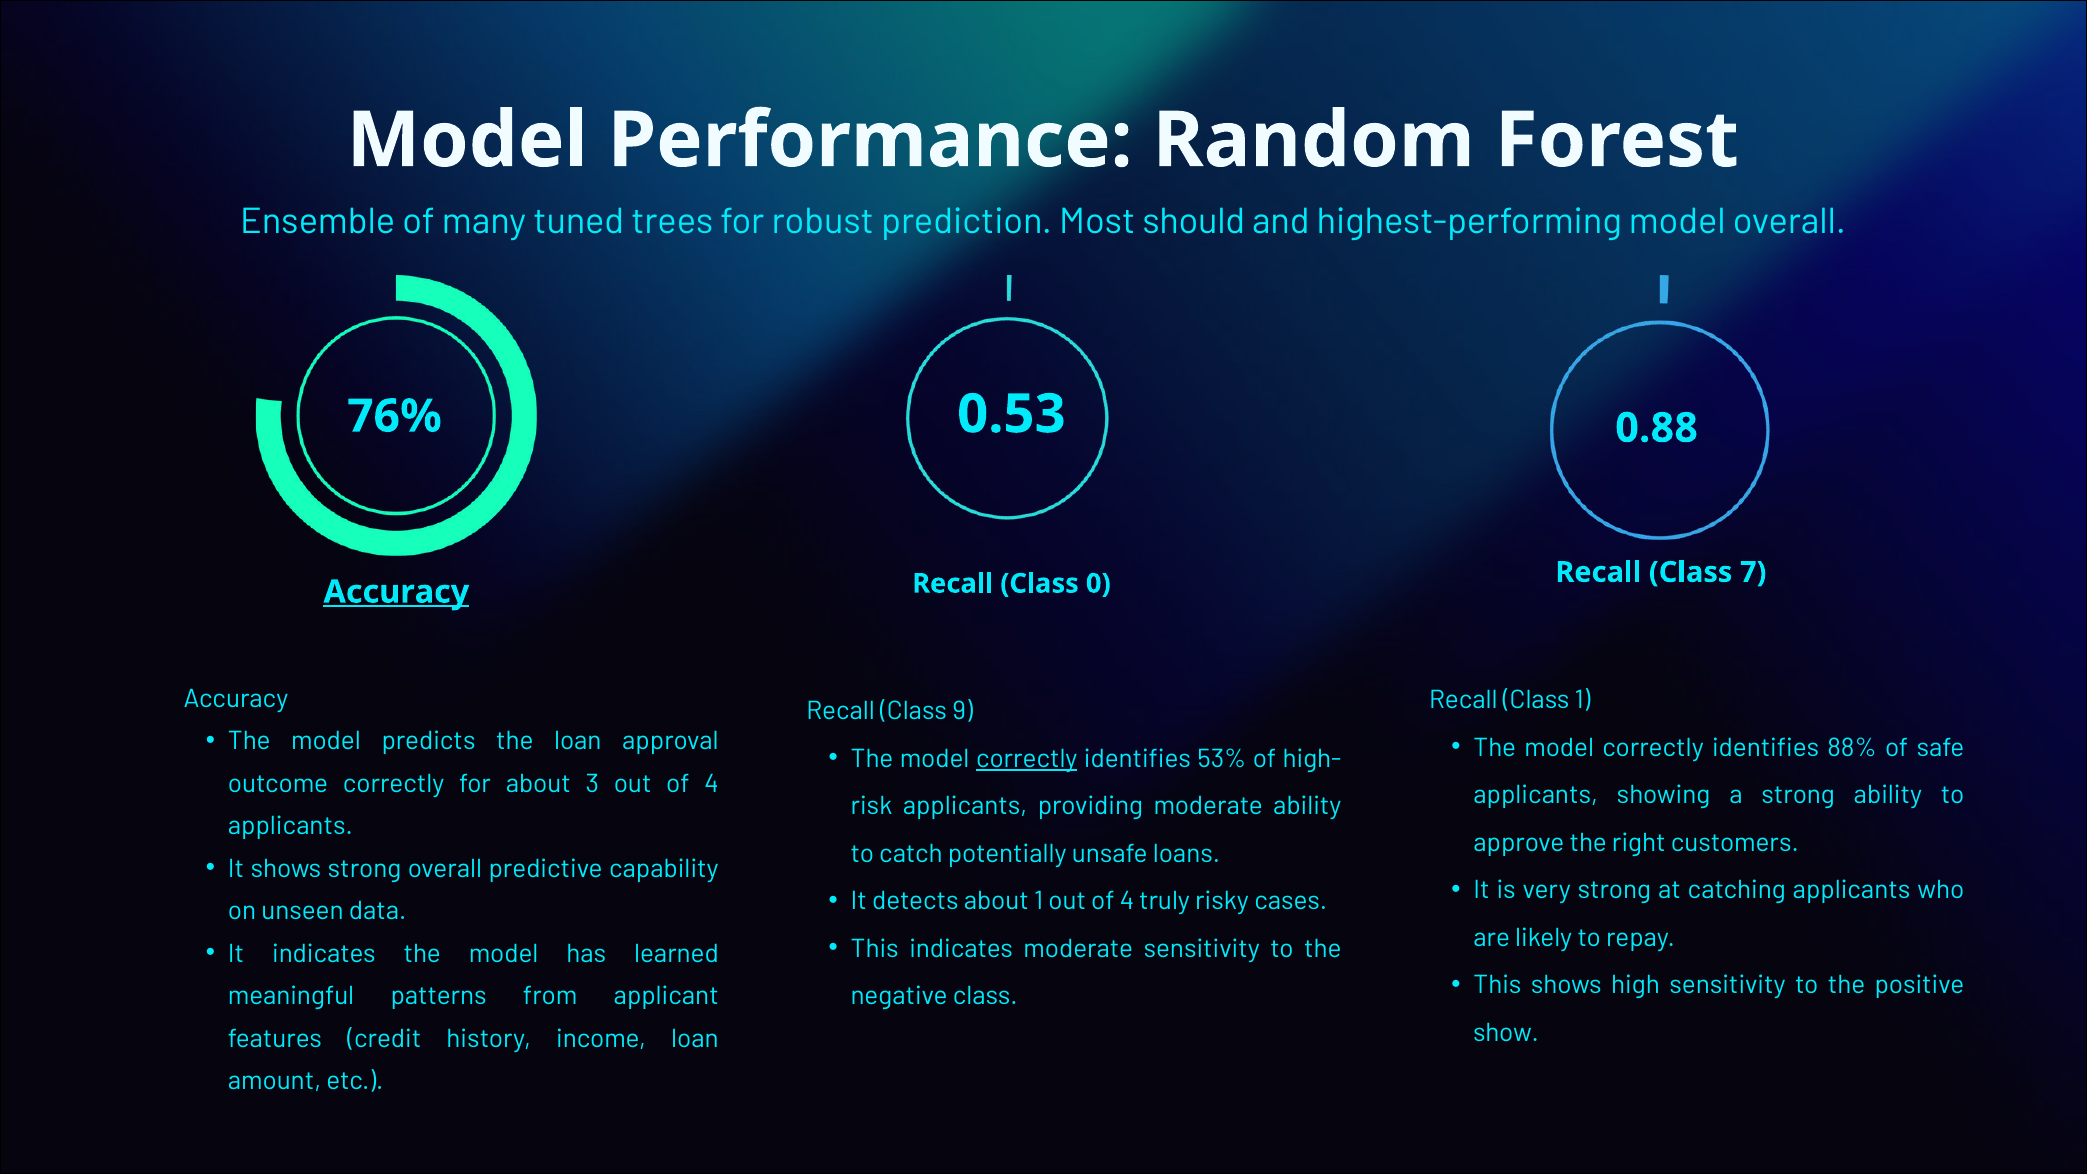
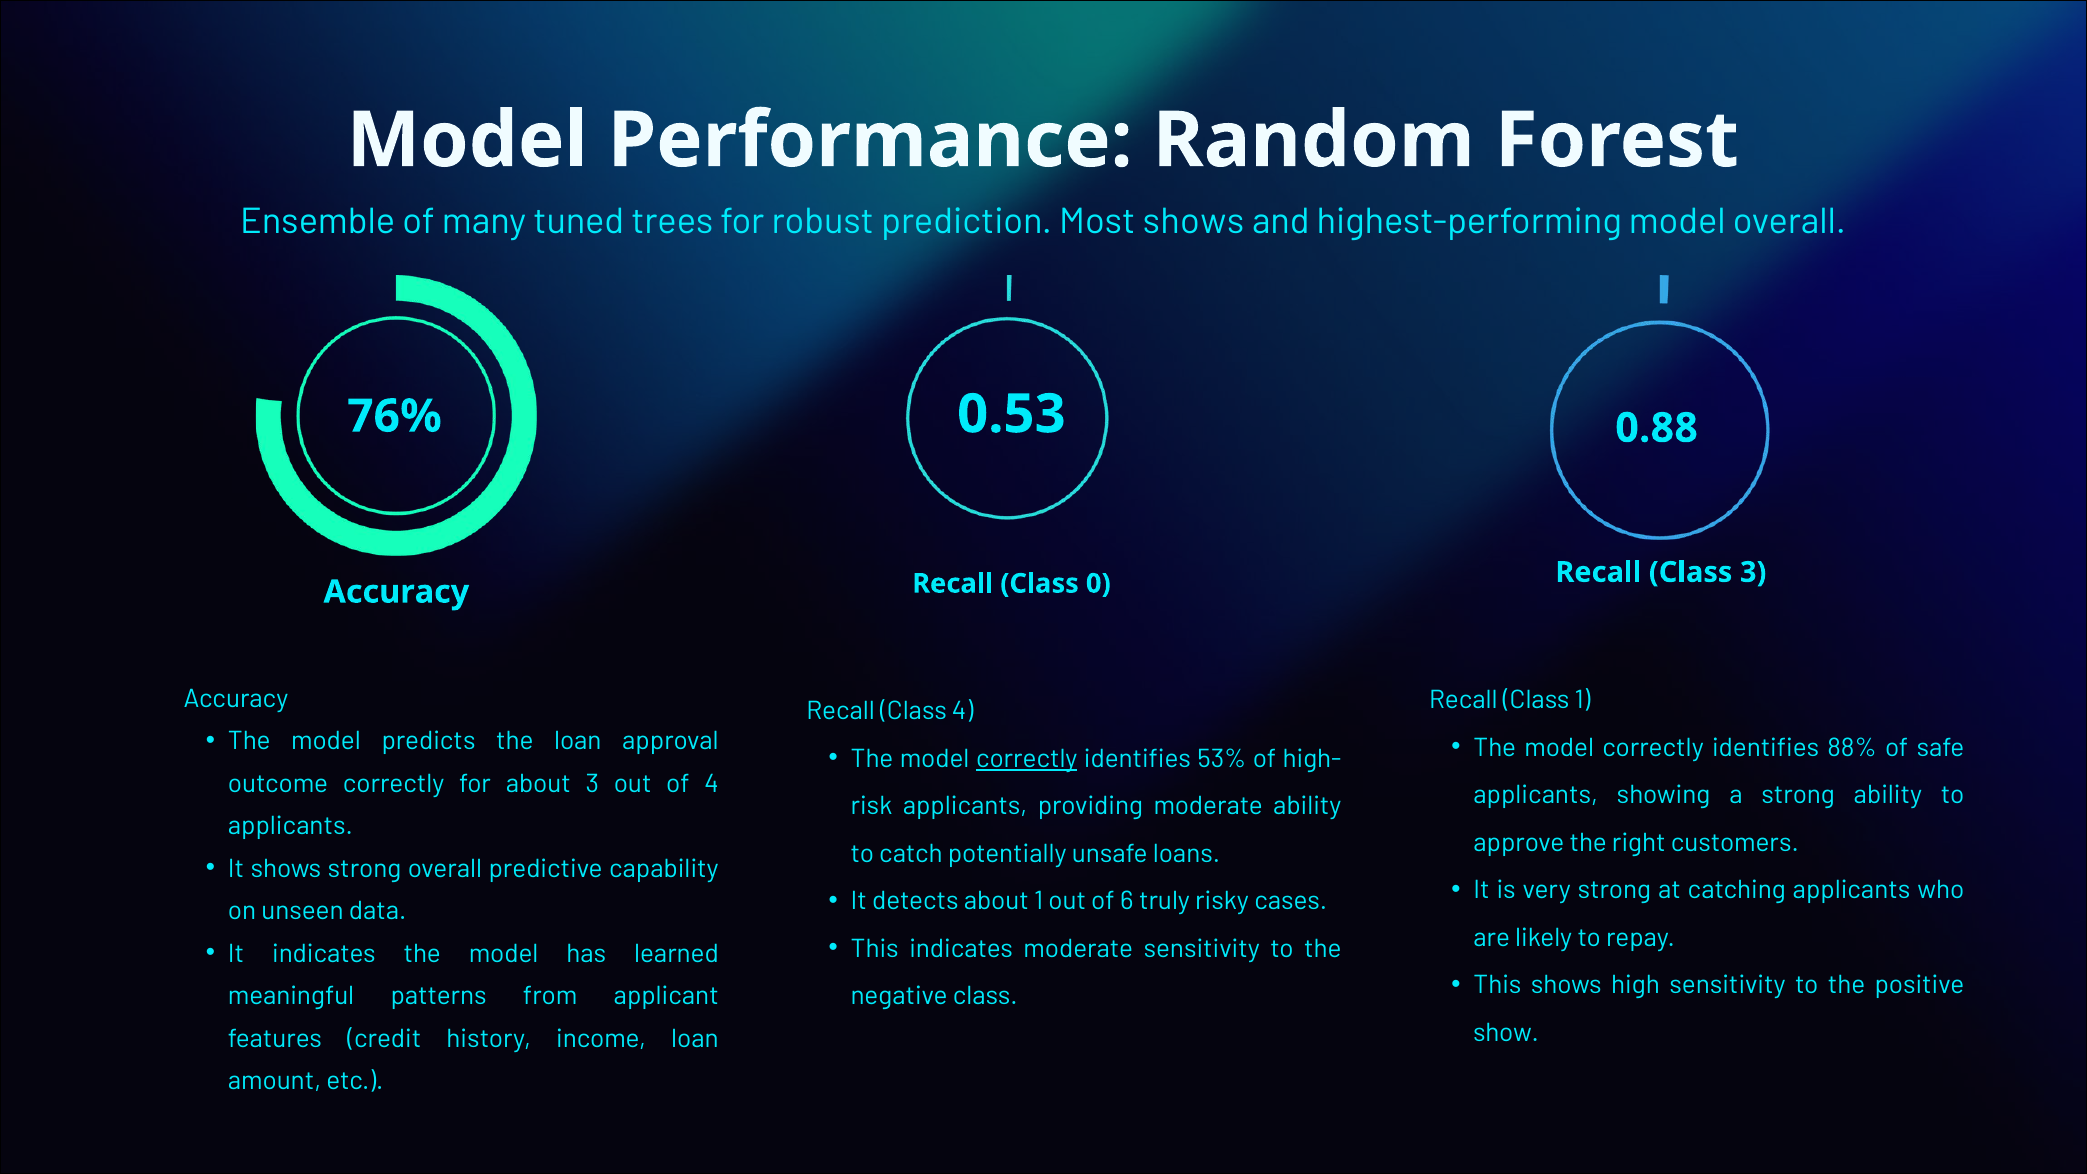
Most should: should -> shows
Class 7: 7 -> 3
Accuracy at (396, 592) underline: present -> none
Class 9: 9 -> 4
1 out of 4: 4 -> 6
